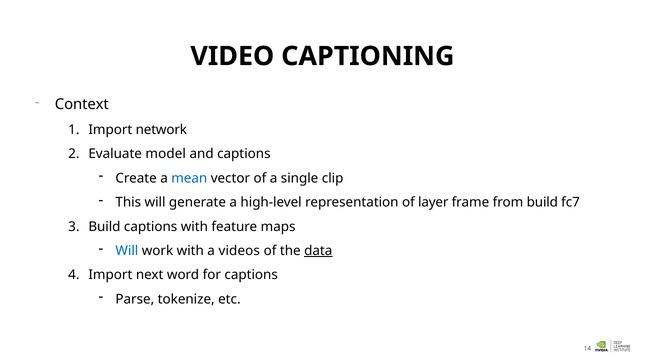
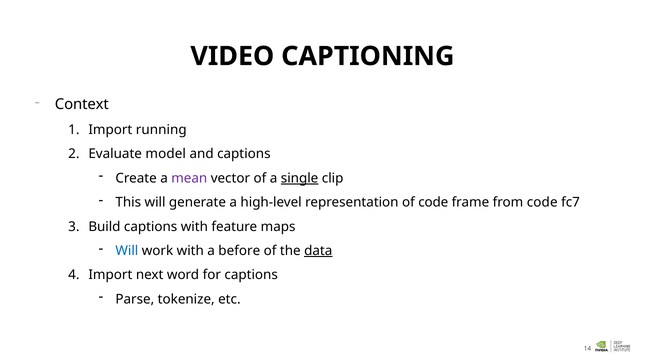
network: network -> running
mean colour: blue -> purple
single underline: none -> present
of layer: layer -> code
from build: build -> code
videos: videos -> before
